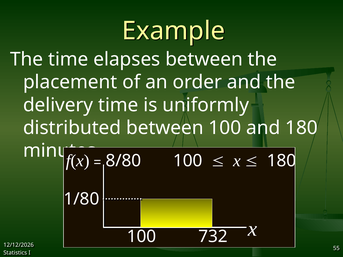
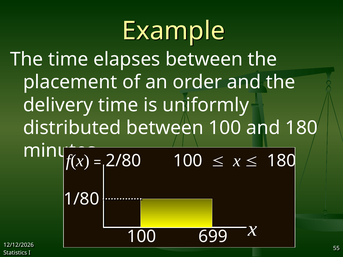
8/80: 8/80 -> 2/80
732: 732 -> 699
